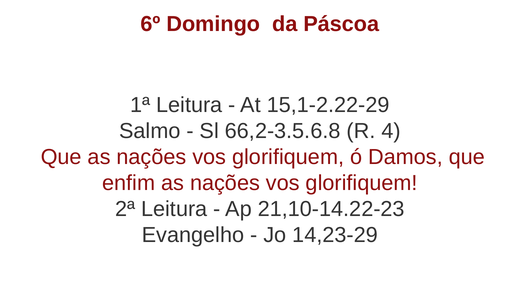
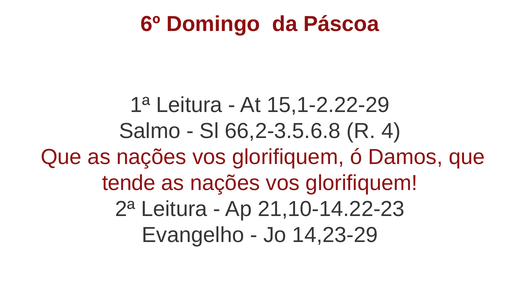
enfim: enfim -> tende
